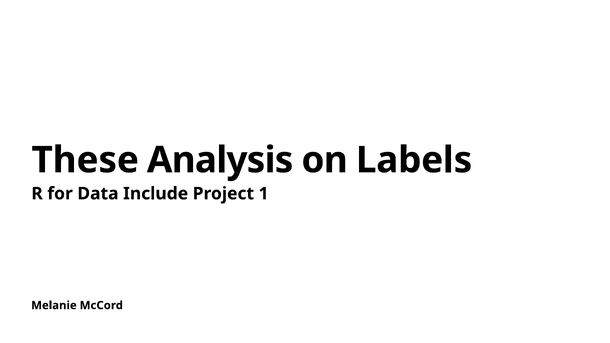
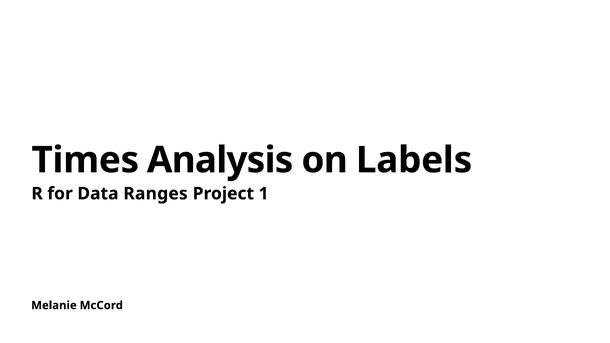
These: These -> Times
Include: Include -> Ranges
